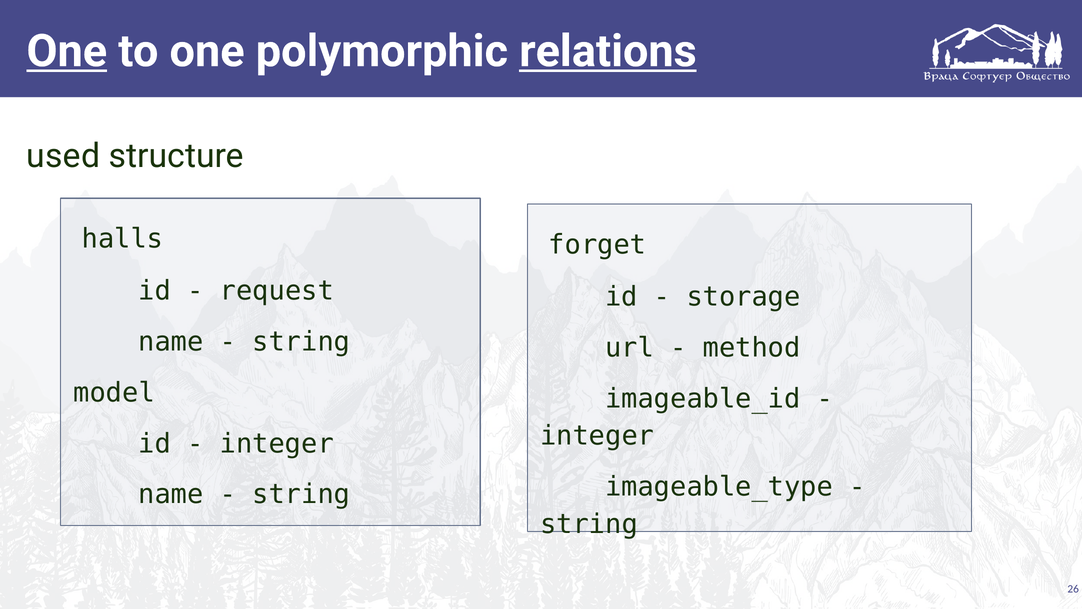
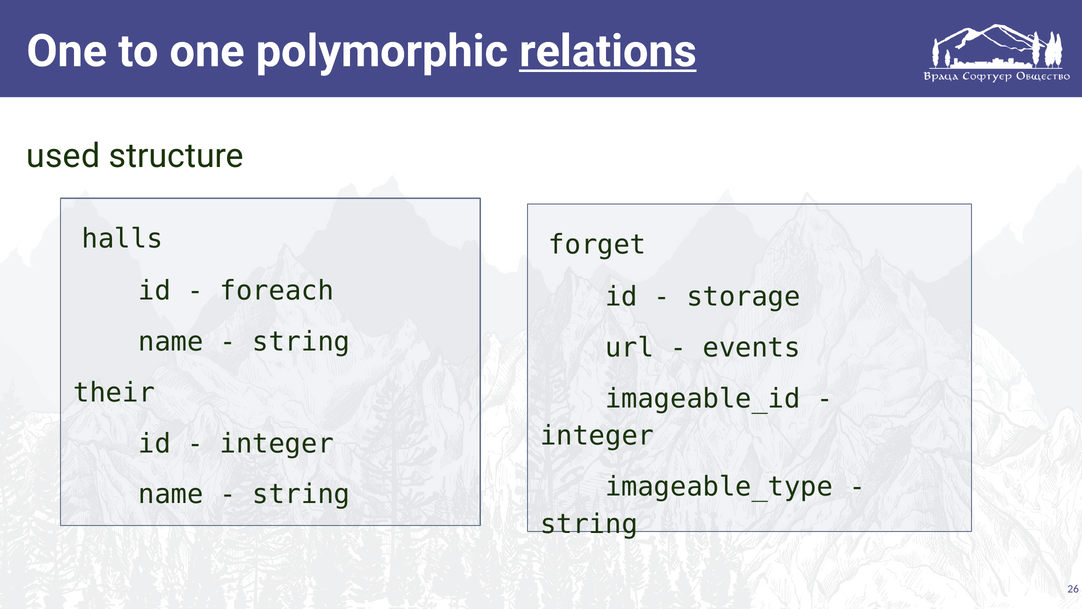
One at (67, 51) underline: present -> none
request: request -> foreach
method: method -> events
model: model -> their
